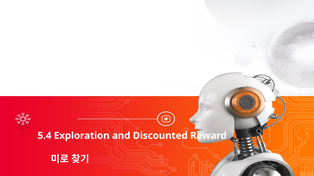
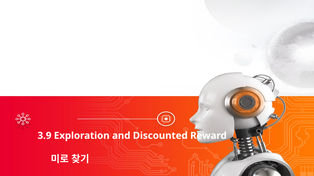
5.4: 5.4 -> 3.9
